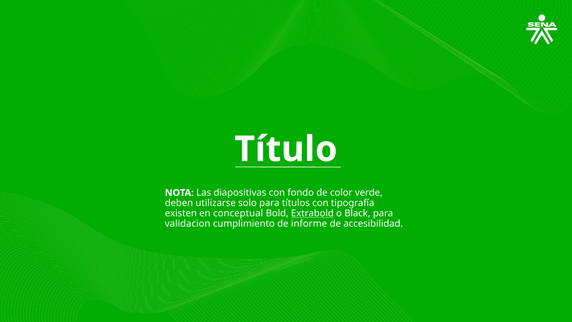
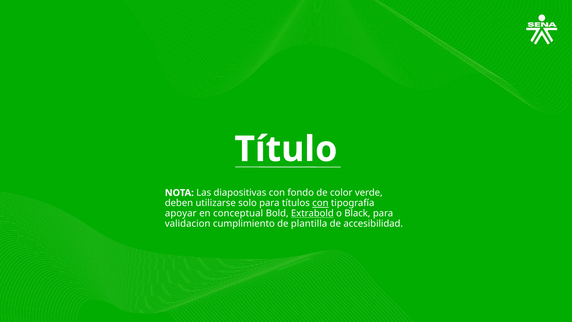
con at (320, 203) underline: none -> present
existen: existen -> apoyar
informe: informe -> plantilla
